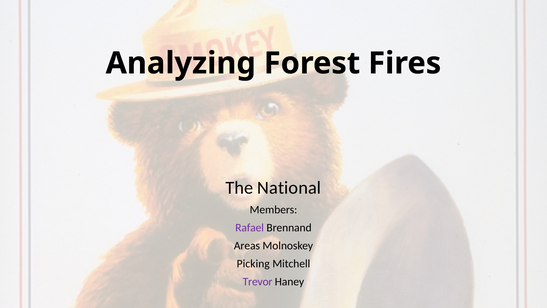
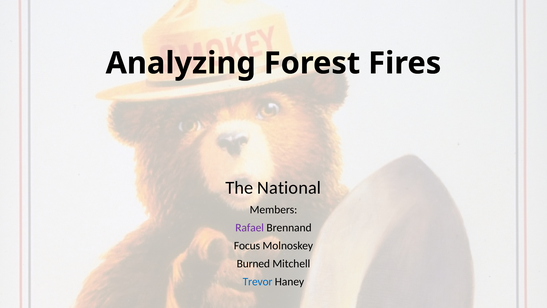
Areas: Areas -> Focus
Picking: Picking -> Burned
Trevor colour: purple -> blue
